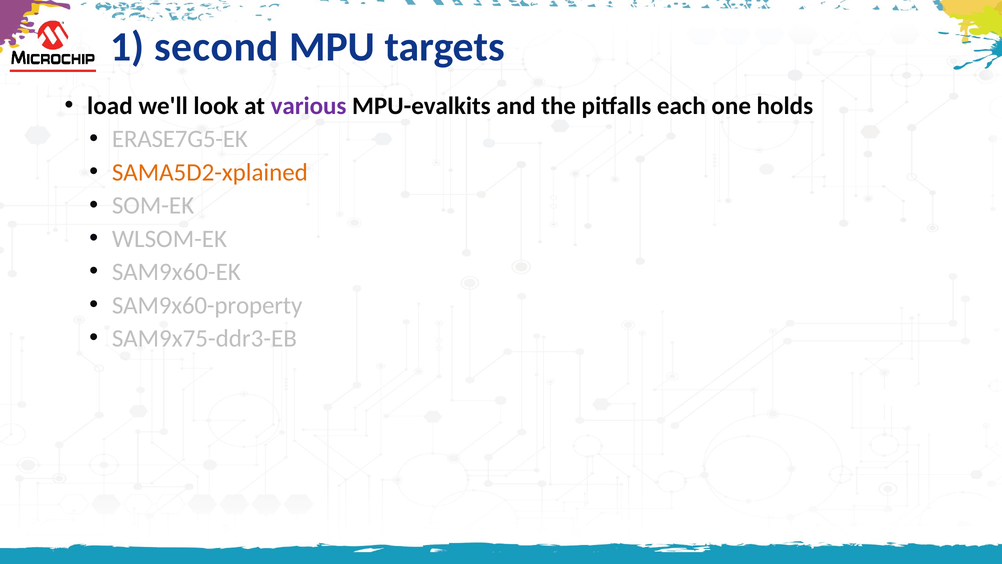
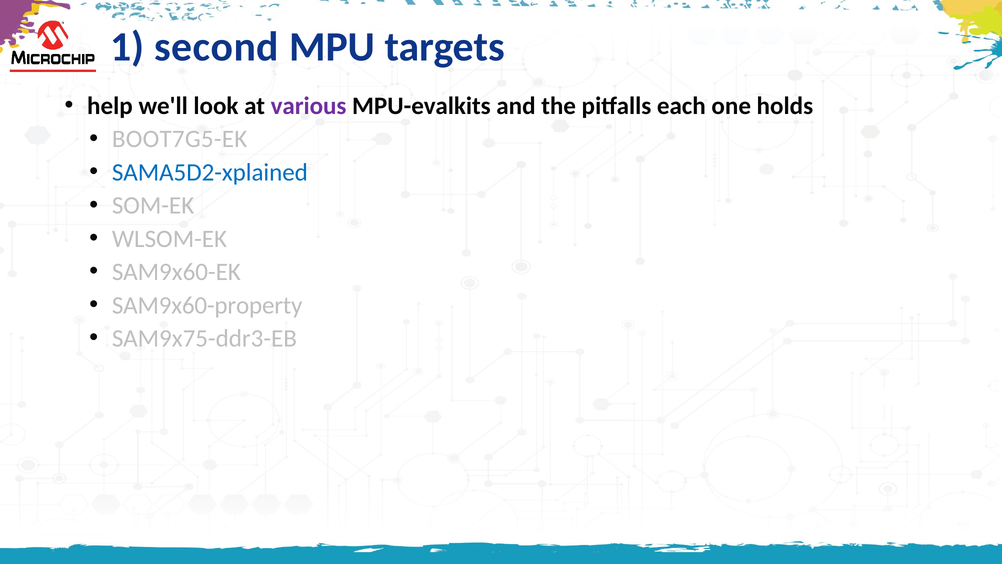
load: load -> help
ERASE7G5-EK: ERASE7G5-EK -> BOOT7G5-EK
SAMA5D2-xplained colour: orange -> blue
